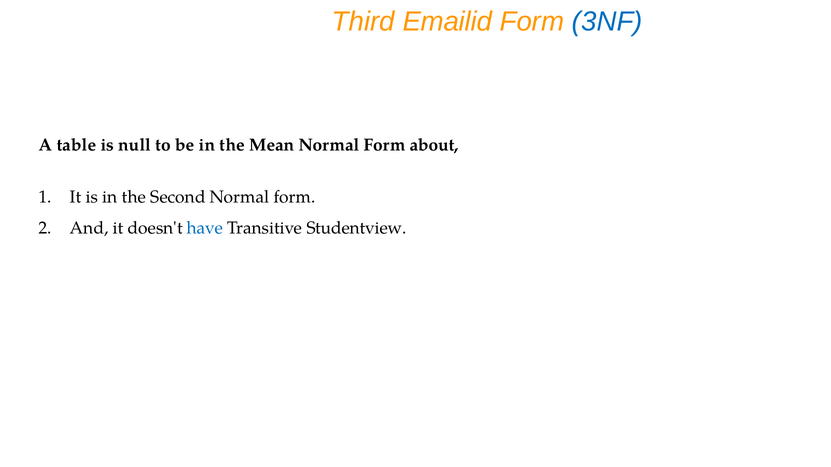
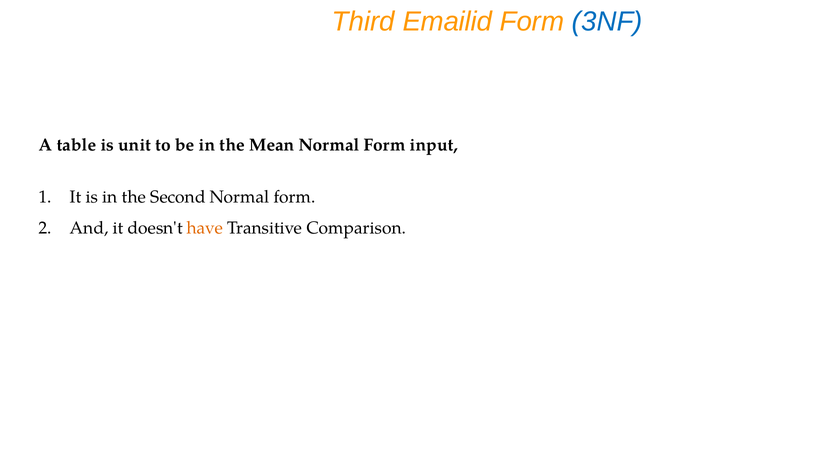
null: null -> unit
about: about -> input
have colour: blue -> orange
Studentview: Studentview -> Comparison
